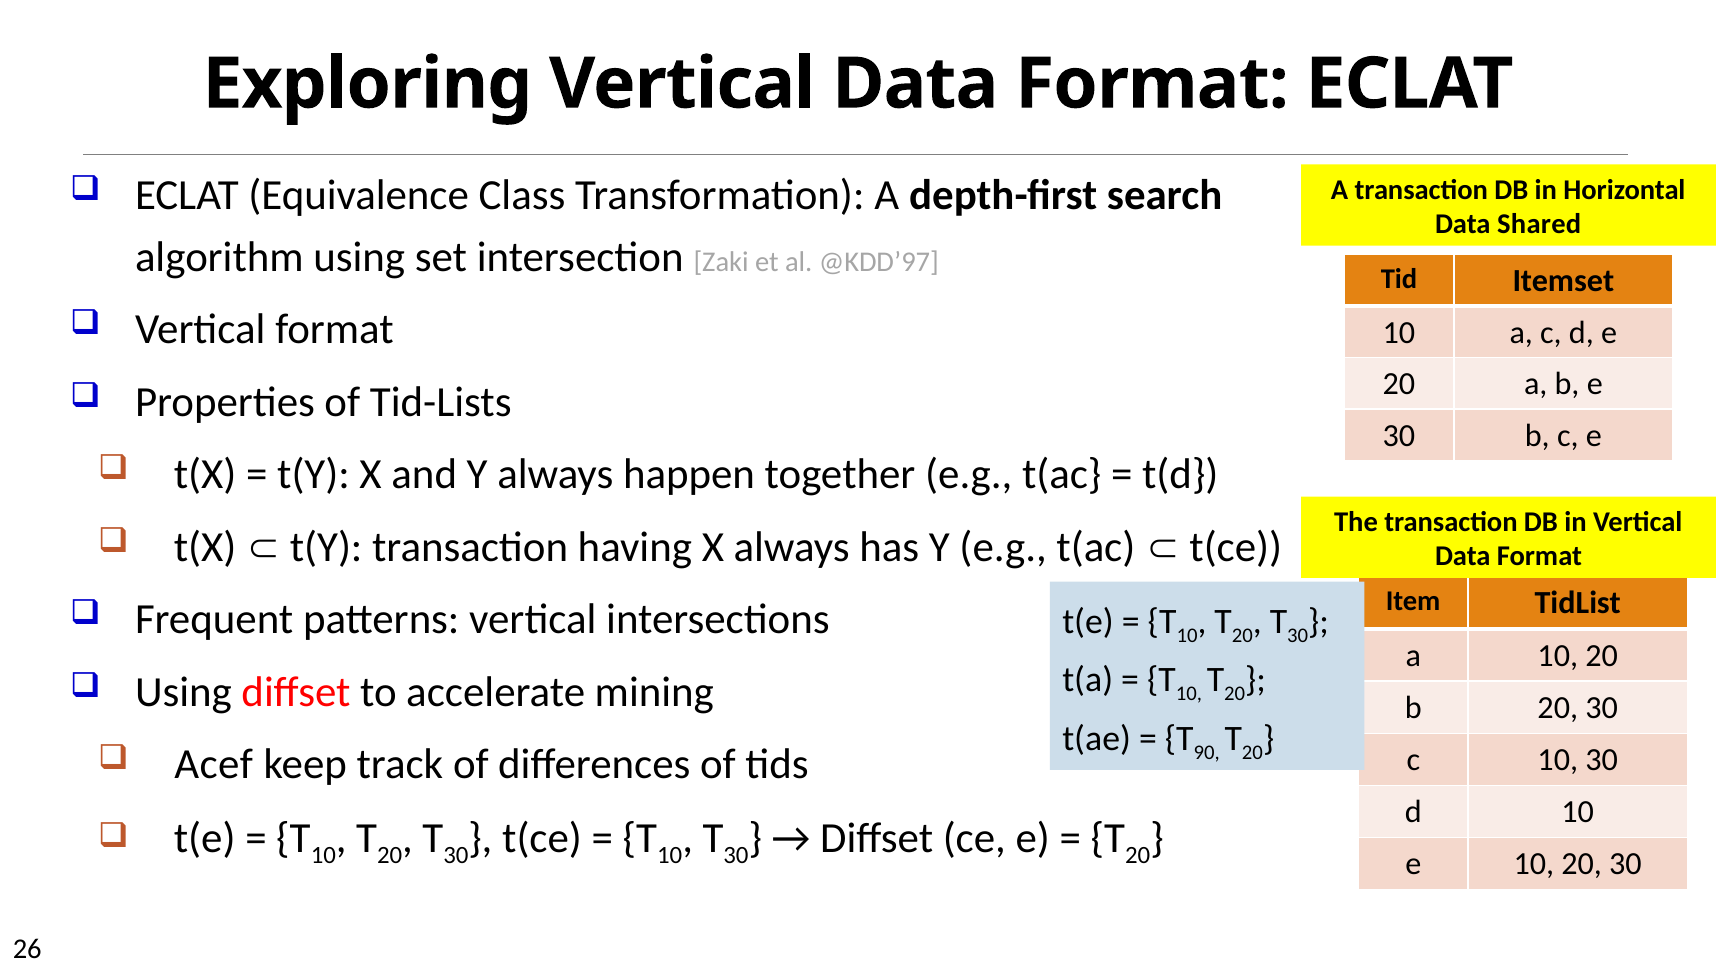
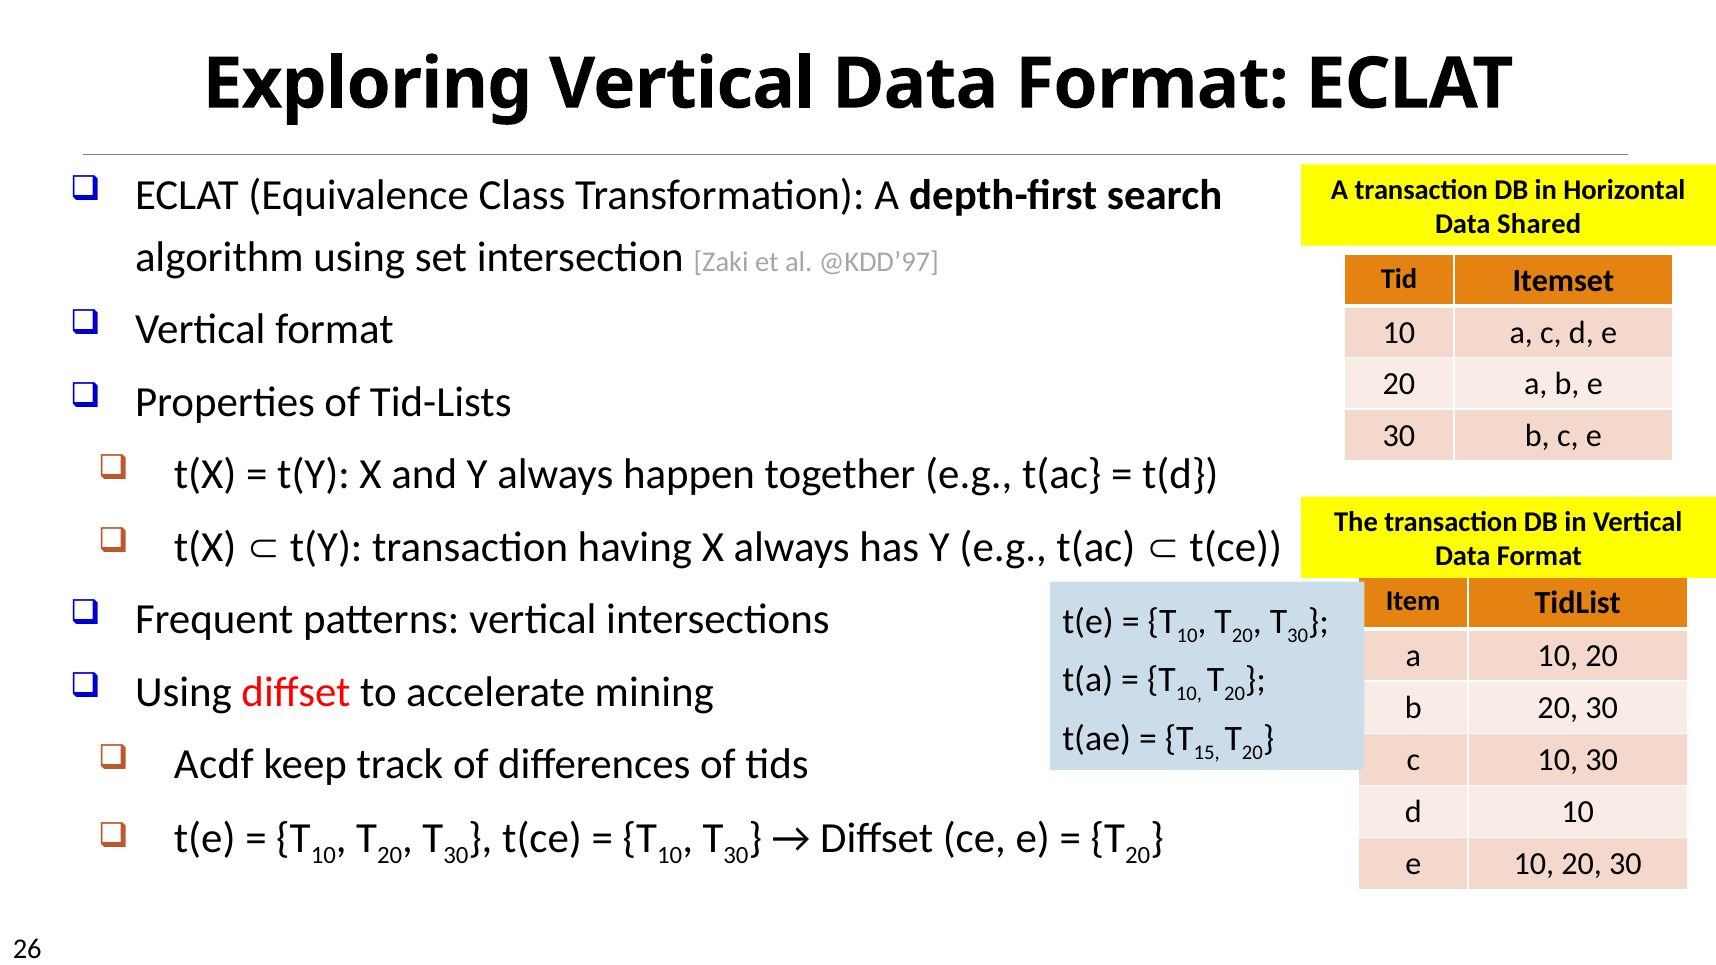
90: 90 -> 15
Acef: Acef -> Acdf
